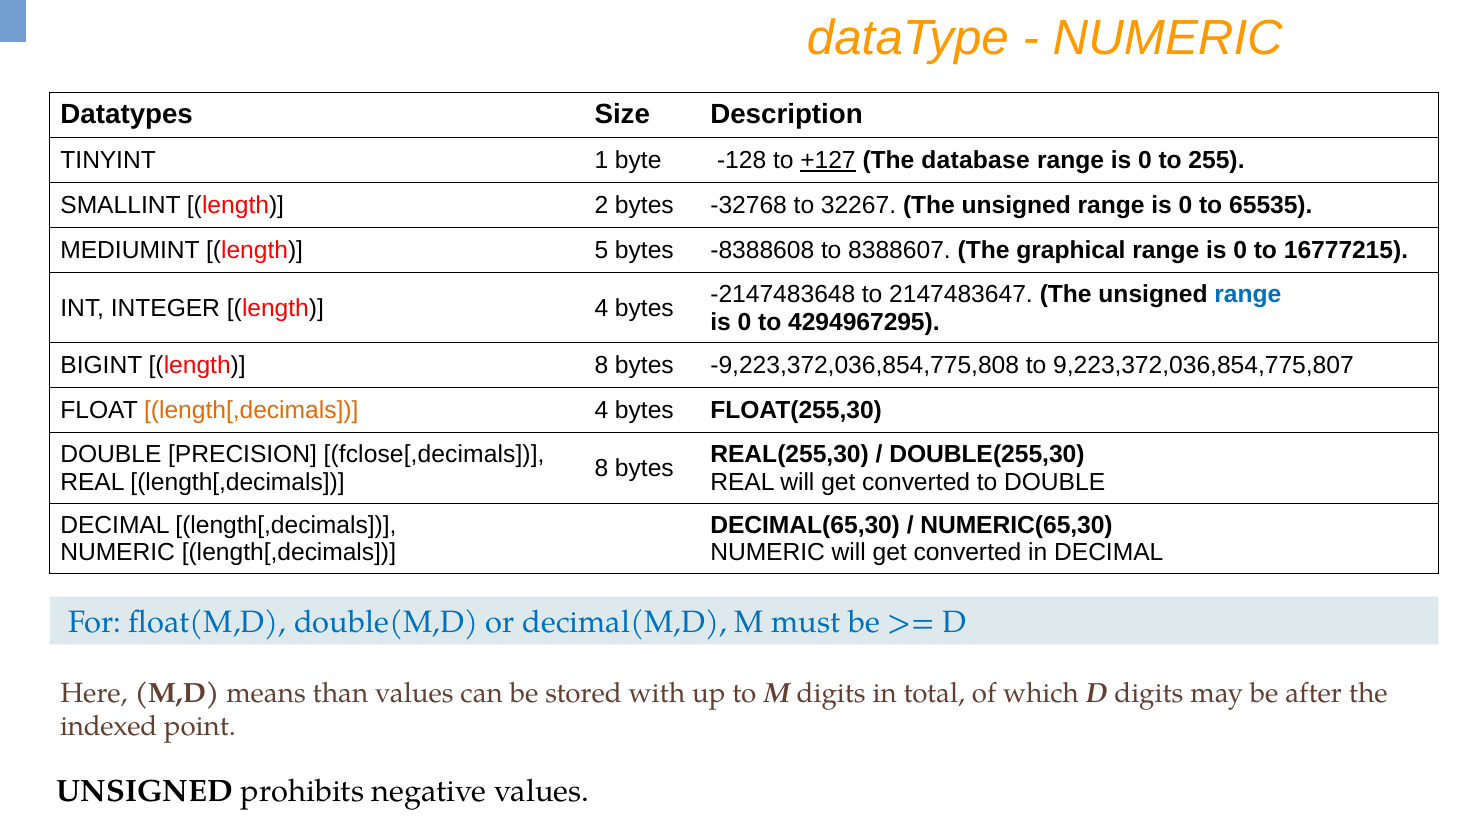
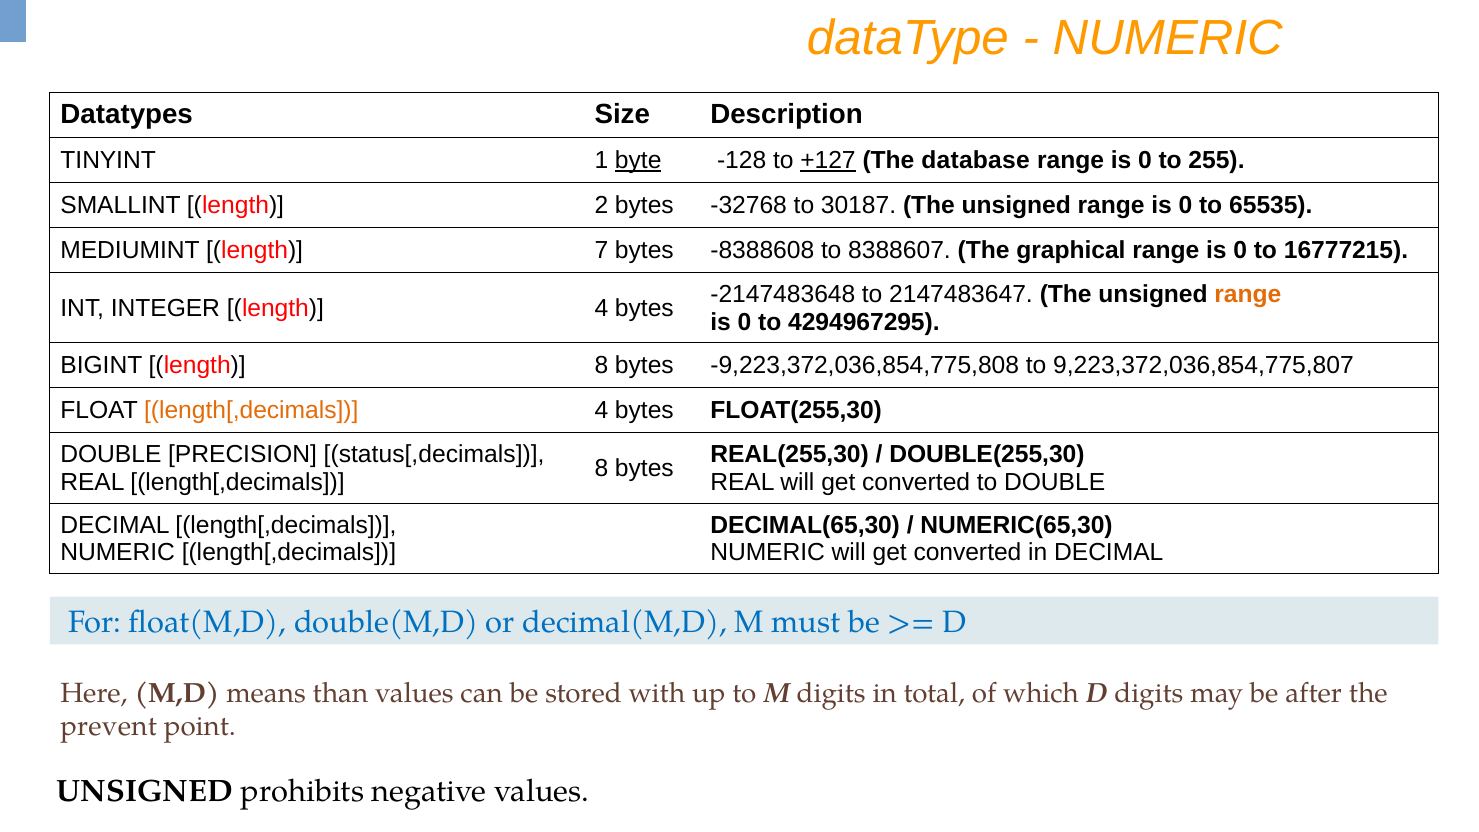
byte underline: none -> present
32267: 32267 -> 30187
5: 5 -> 7
range at (1248, 294) colour: blue -> orange
fclose[,decimals: fclose[,decimals -> status[,decimals
indexed: indexed -> prevent
